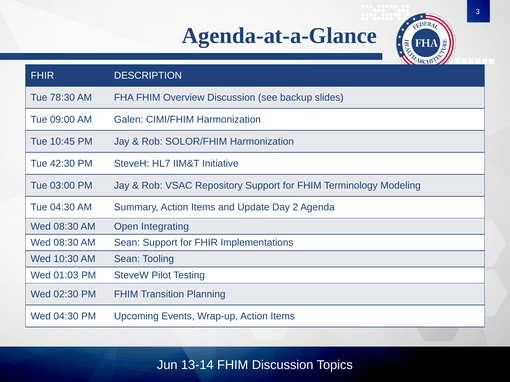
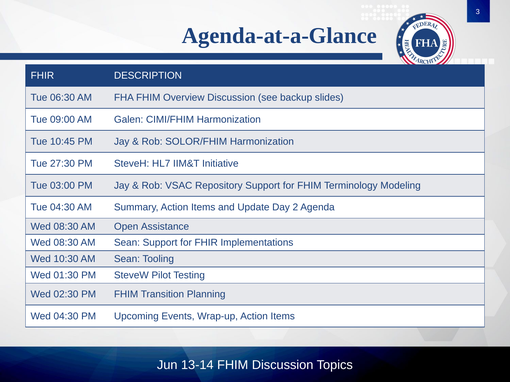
78:30: 78:30 -> 06:30
42:30: 42:30 -> 27:30
Integrating: Integrating -> Assistance
01:03: 01:03 -> 01:30
